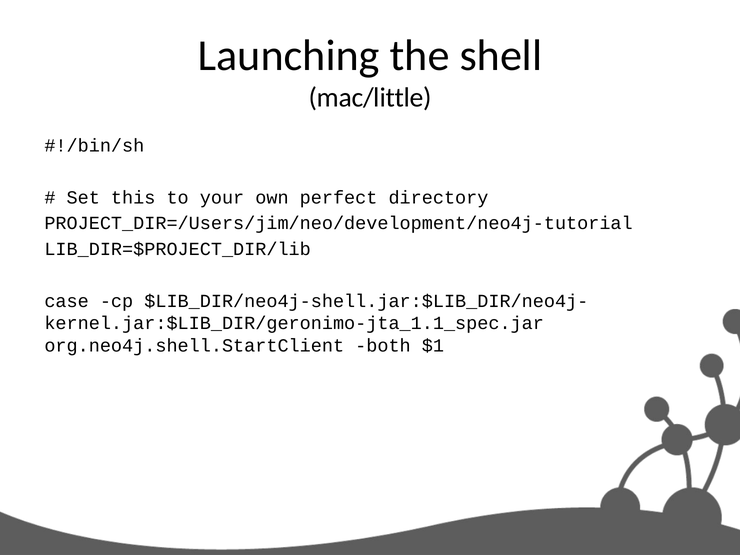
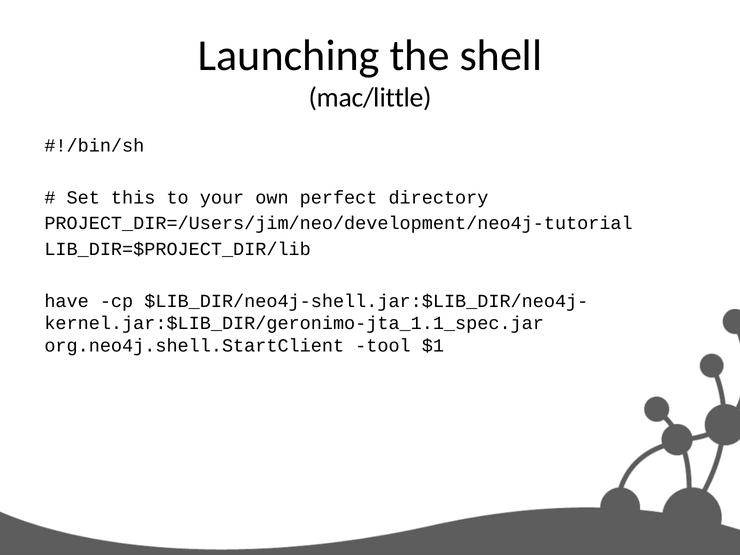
case: case -> have
both: both -> tool
